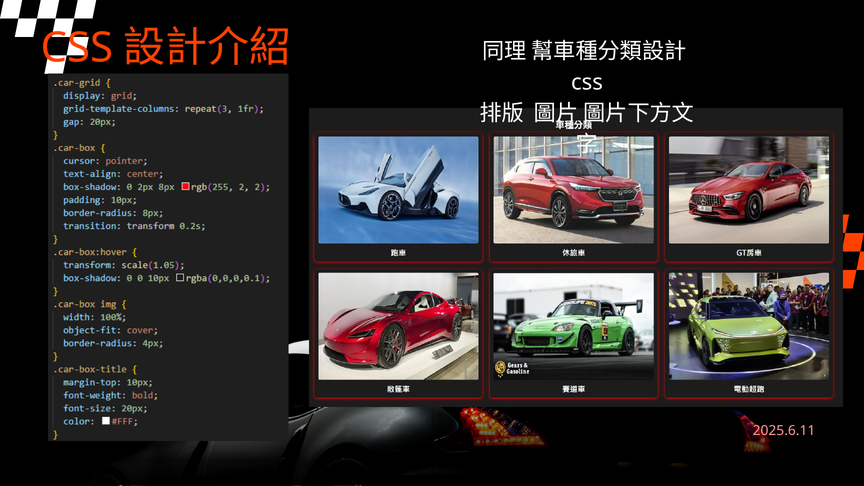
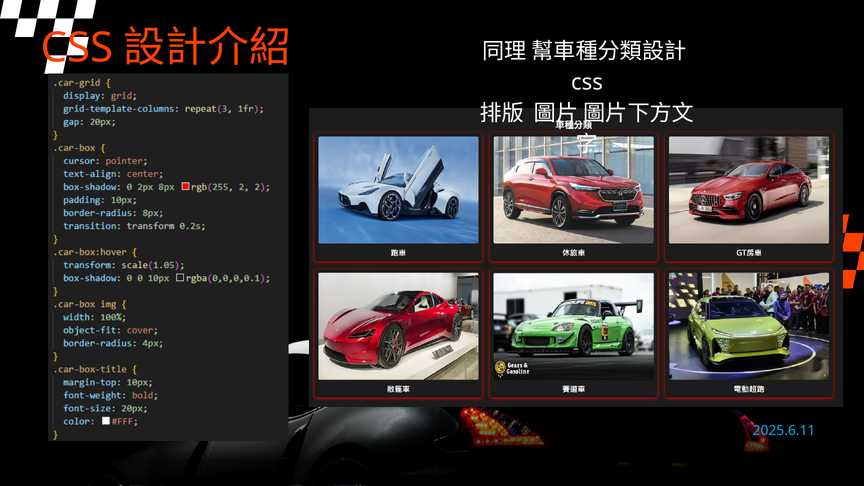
2025.6.11 colour: pink -> light blue
